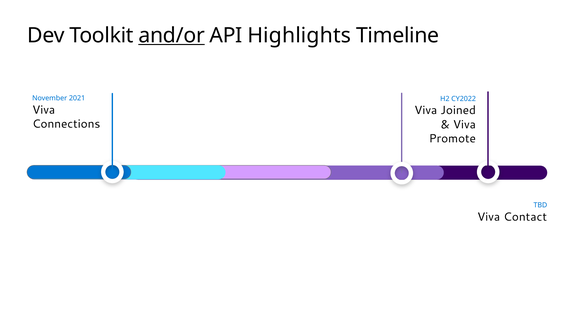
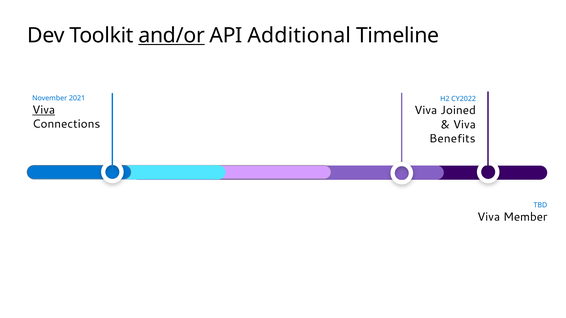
Highlights: Highlights -> Additional
Viva at (44, 110) underline: none -> present
Promote: Promote -> Benefits
Contact: Contact -> Member
